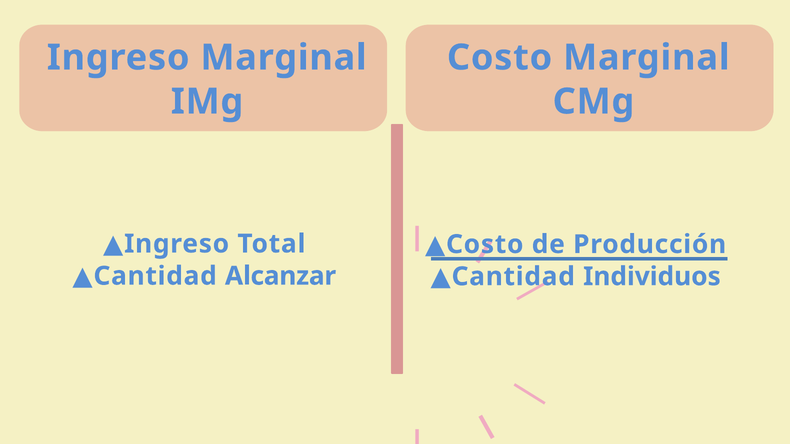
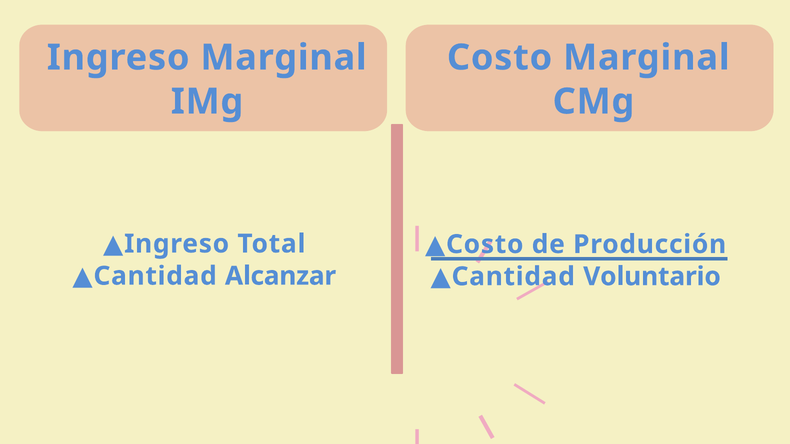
Individuos: Individuos -> Voluntario
